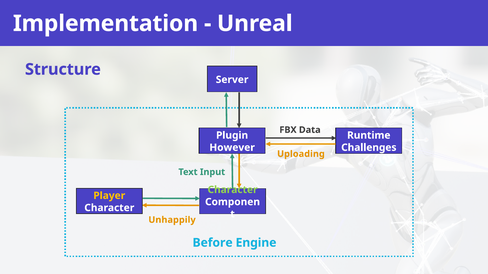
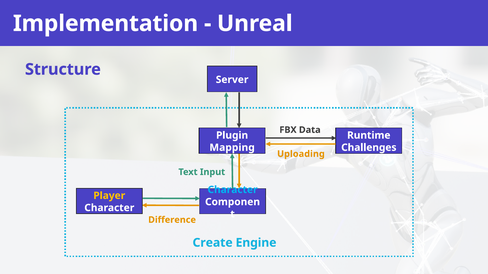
However: However -> Mapping
Character at (233, 190) colour: light green -> light blue
Unhappily: Unhappily -> Difference
Before: Before -> Create
